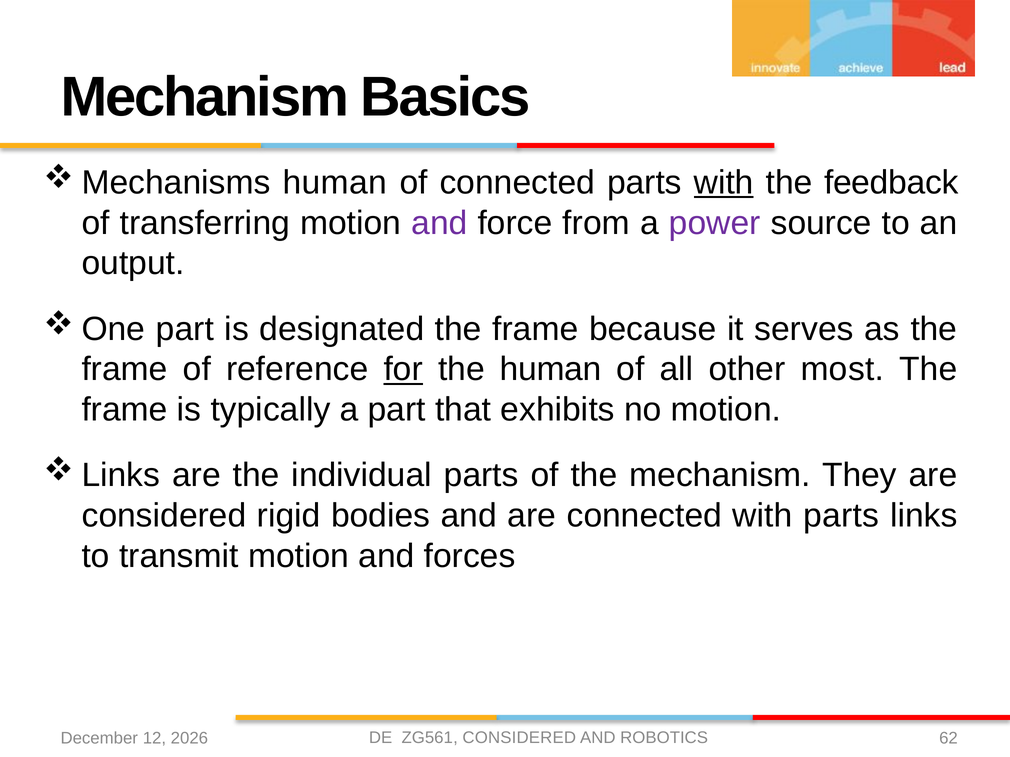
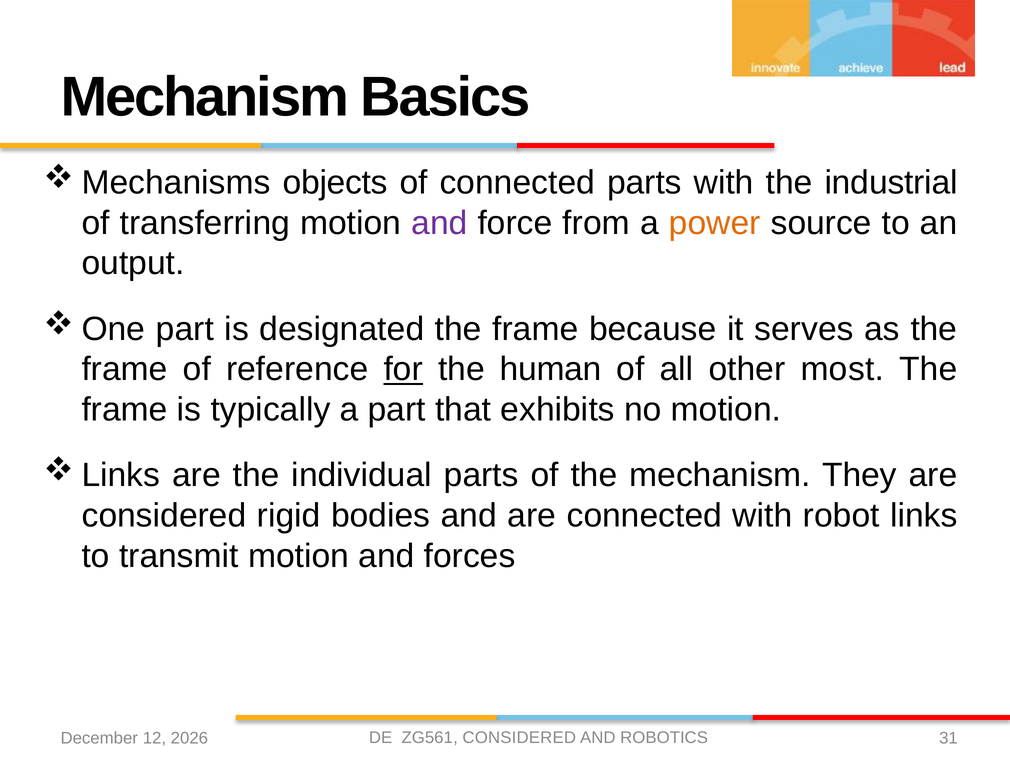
human at (335, 183): human -> objects
with at (724, 183) underline: present -> none
feedback: feedback -> industrial
power colour: purple -> orange
with parts: parts -> robot
62: 62 -> 31
